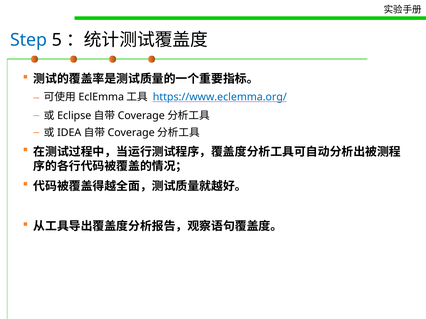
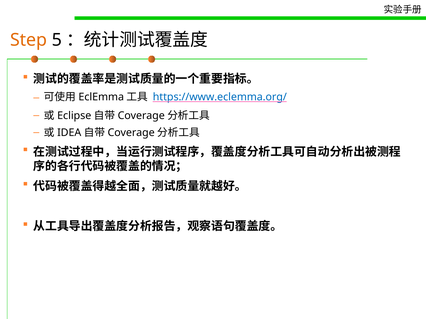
Step colour: blue -> orange
